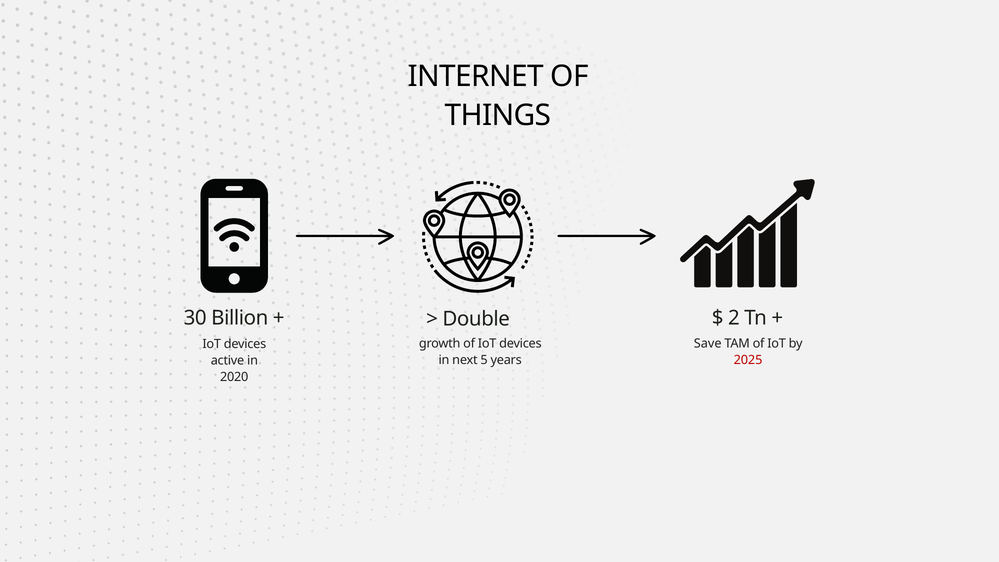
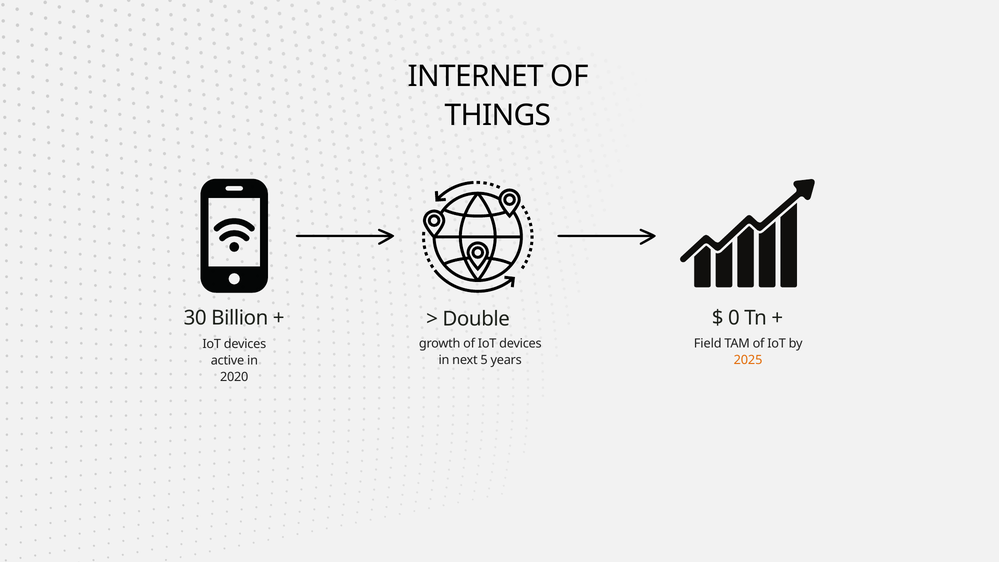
2: 2 -> 0
Save: Save -> Field
2025 colour: red -> orange
